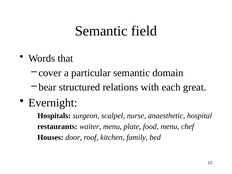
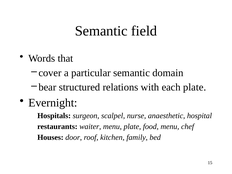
each great: great -> plate
